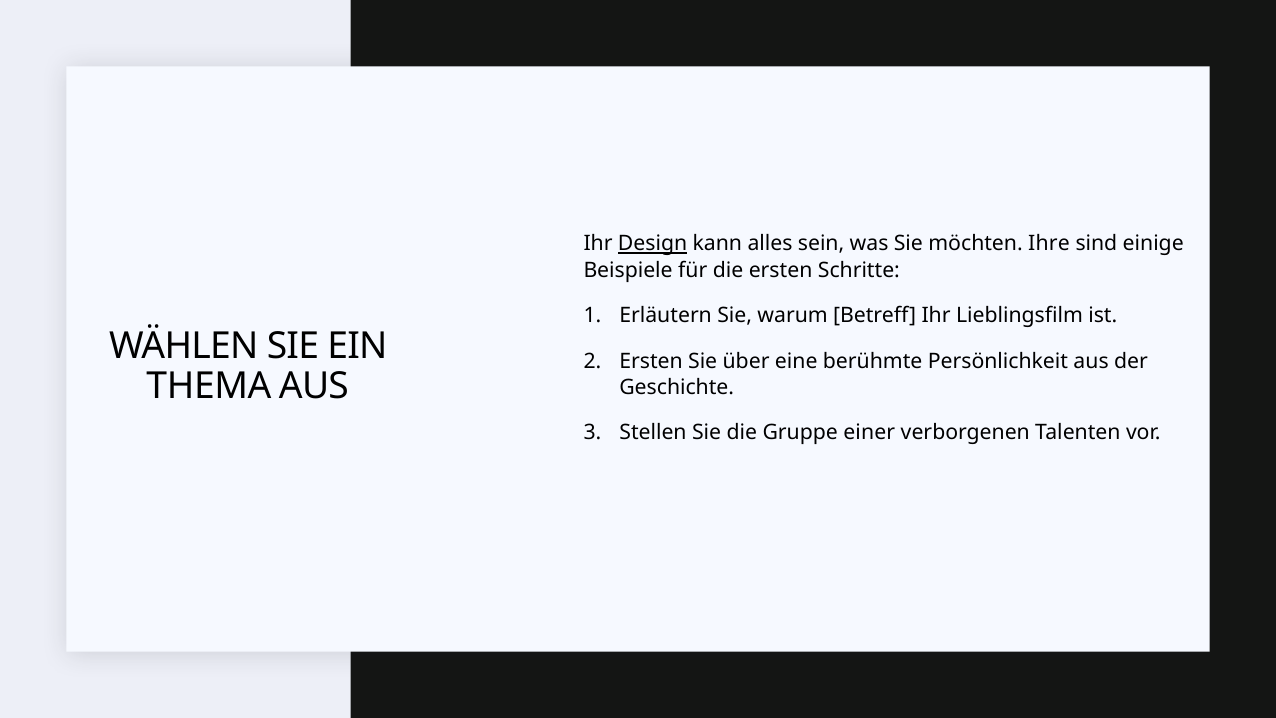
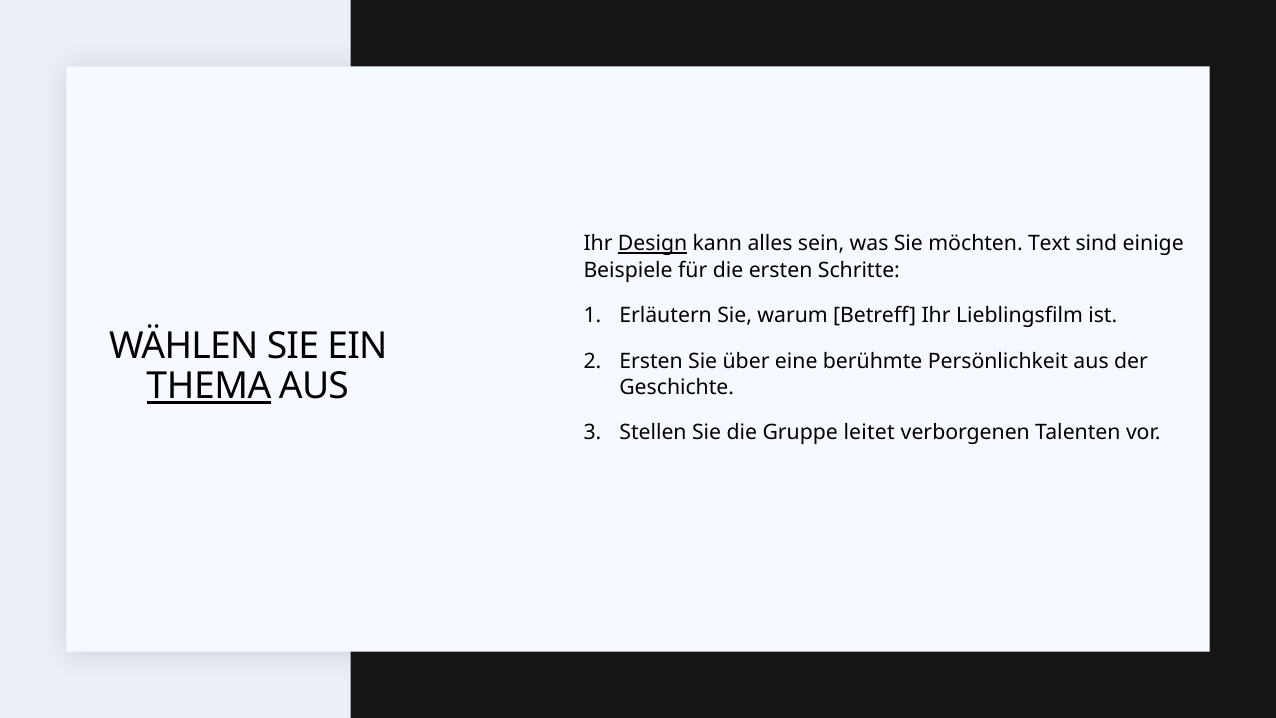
Ihre: Ihre -> Text
THEMA underline: none -> present
einer: einer -> leitet
